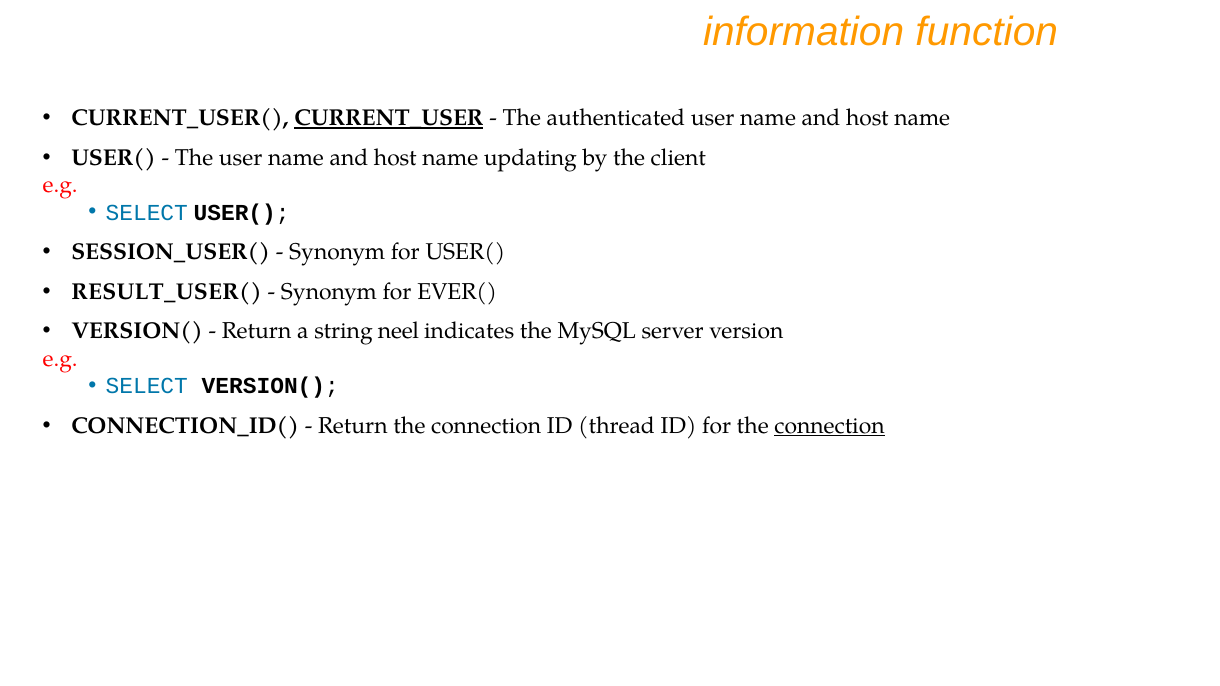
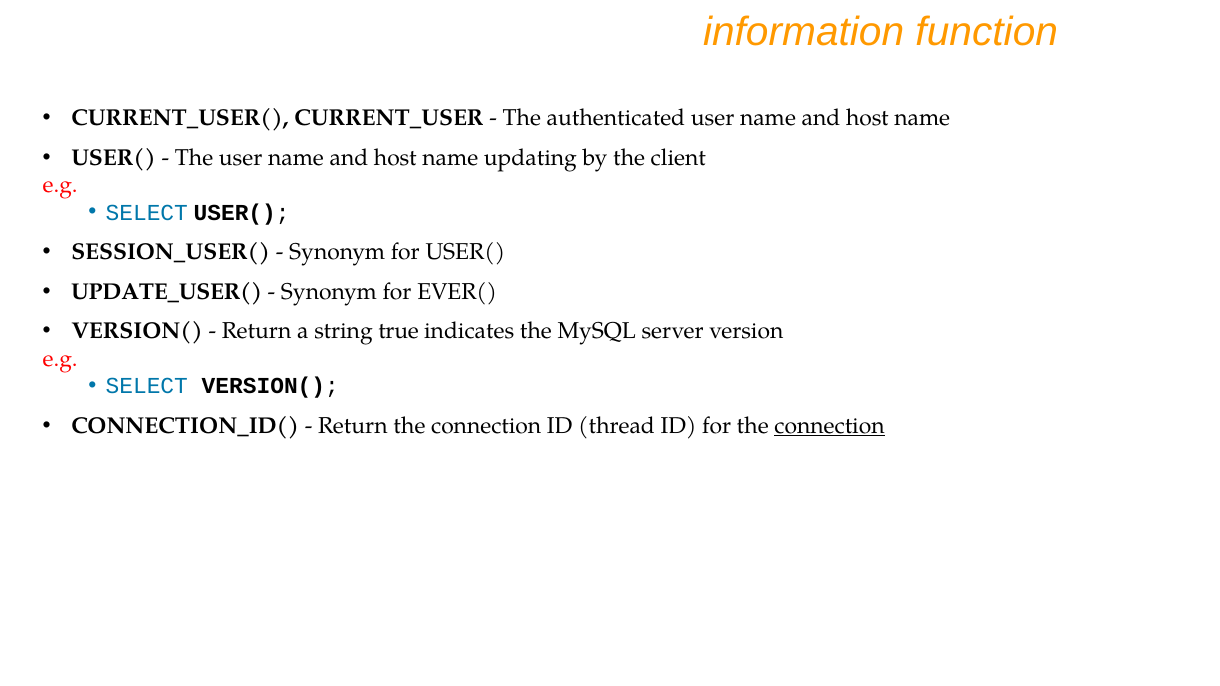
CURRENT_USER underline: present -> none
RESULT_USER(: RESULT_USER( -> UPDATE_USER(
neel: neel -> true
